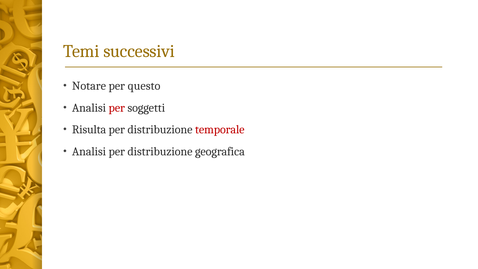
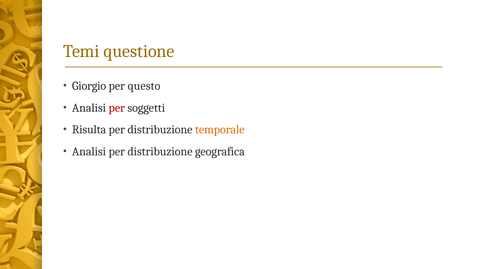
successivi: successivi -> questione
Notare: Notare -> Giorgio
temporale colour: red -> orange
